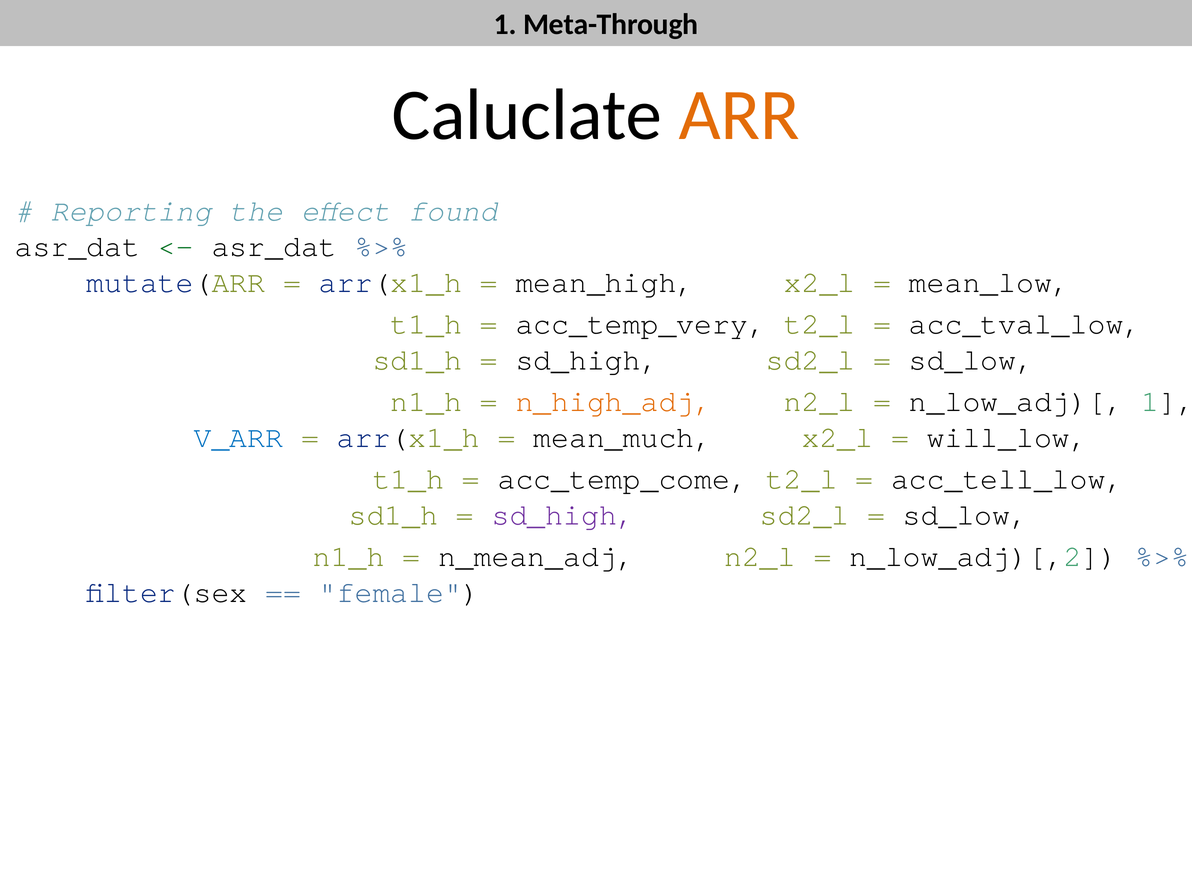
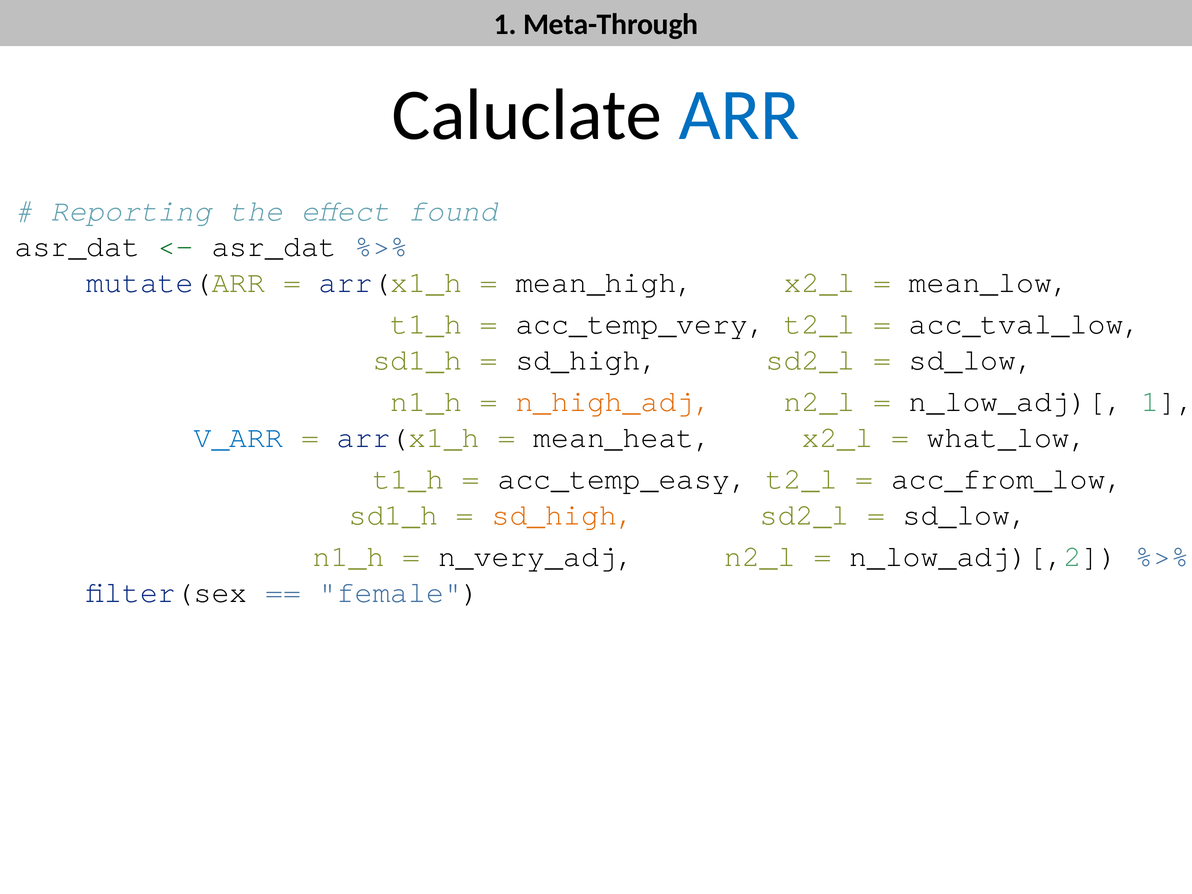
ARR colour: orange -> blue
mean_much: mean_much -> mean_heat
will_low: will_low -> what_low
acc_temp_come: acc_temp_come -> acc_temp_easy
acc_tell_low: acc_tell_low -> acc_from_low
sd_high at (563, 515) colour: purple -> orange
n_mean_adj: n_mean_adj -> n_very_adj
